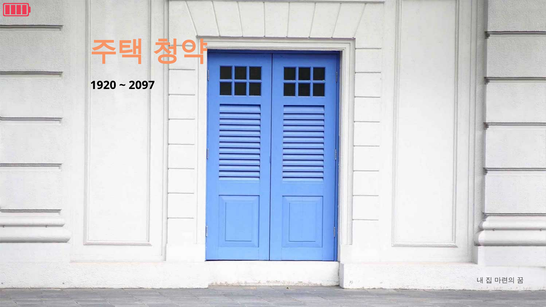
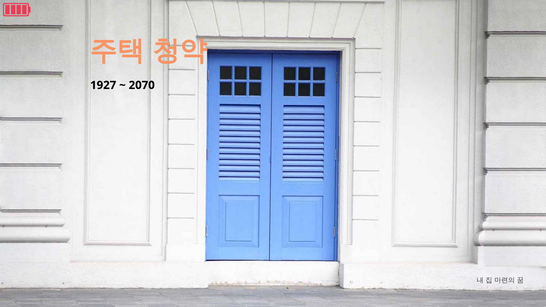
1920: 1920 -> 1927
2097: 2097 -> 2070
